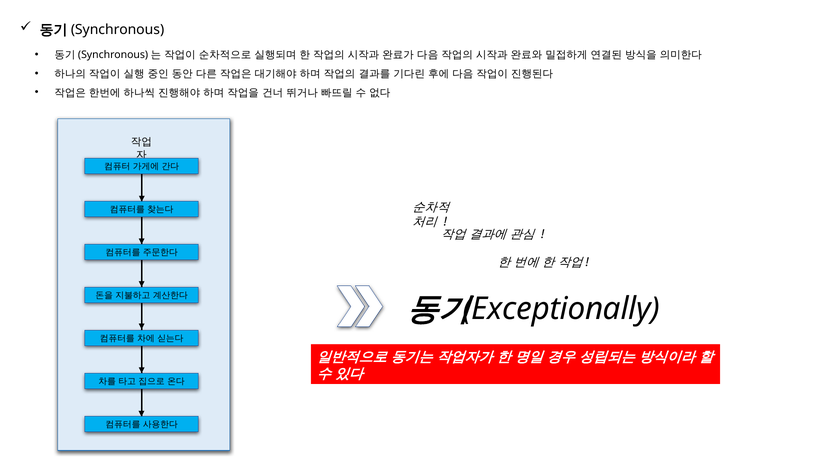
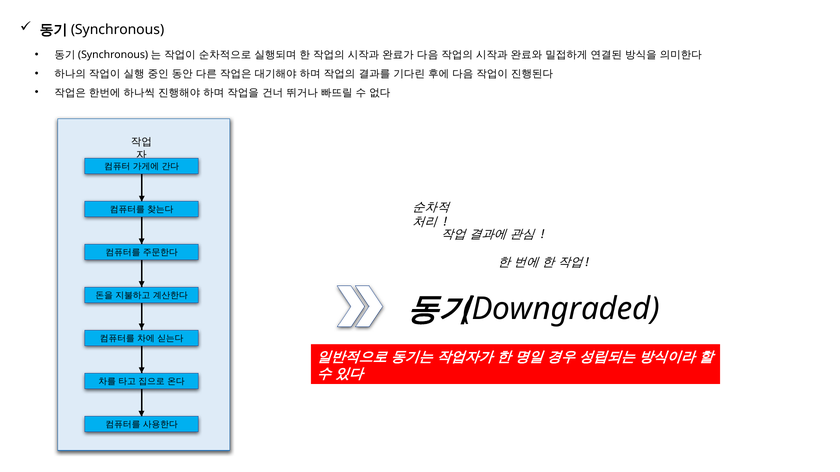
Exceptionally: Exceptionally -> Downgraded
